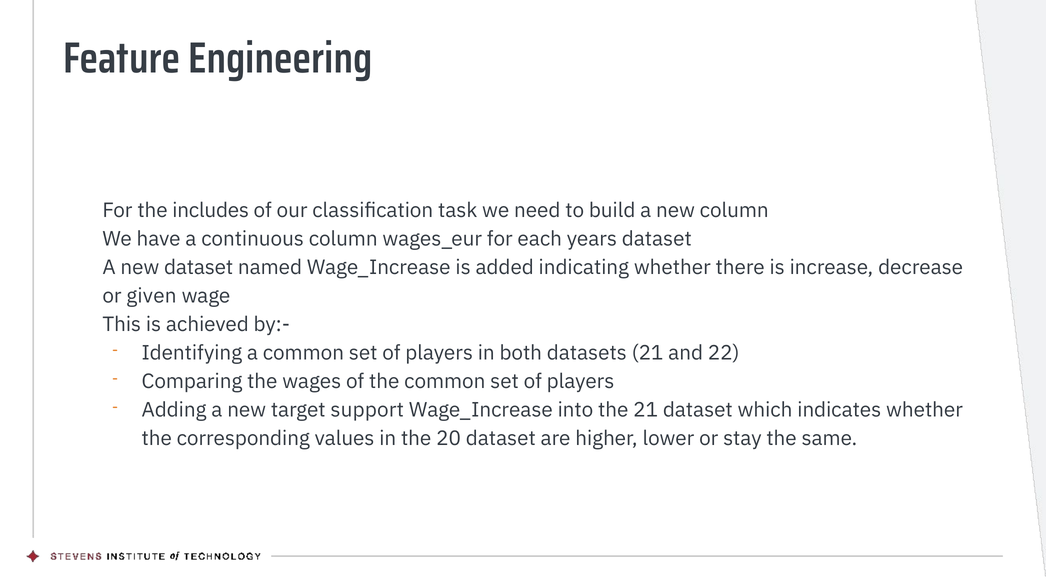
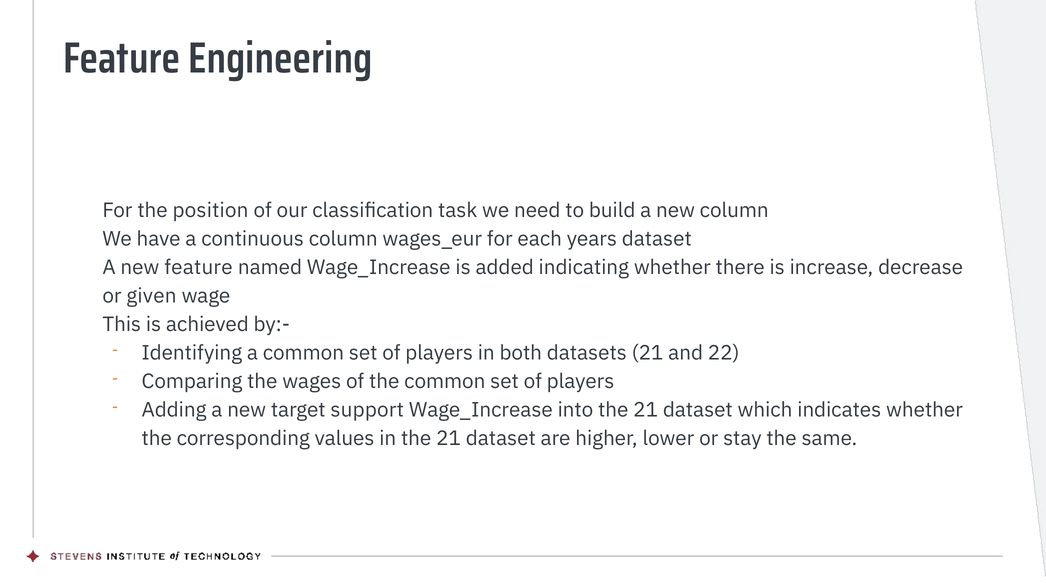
includes: includes -> position
new dataset: dataset -> feature
in the 20: 20 -> 21
